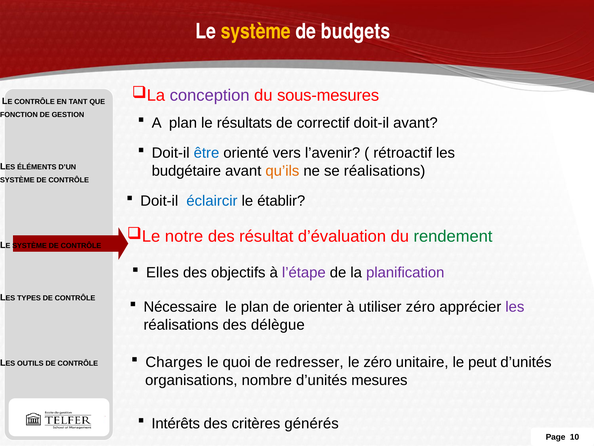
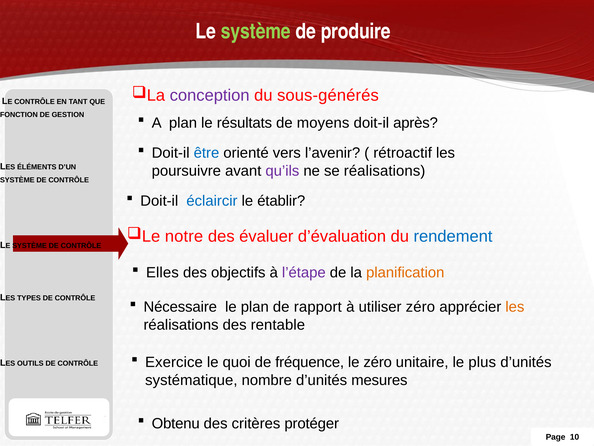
système at (256, 31) colour: yellow -> light green
budgets: budgets -> produire
sous-mesures: sous-mesures -> sous-générés
correctif: correctif -> moyens
doit-il avant: avant -> après
budgétaire: budgétaire -> poursuivre
qu’ils colour: orange -> purple
résultat: résultat -> évaluer
rendement colour: green -> blue
planification colour: purple -> orange
orienter: orienter -> rapport
les at (515, 307) colour: purple -> orange
délègue: délègue -> rentable
Charges: Charges -> Exercice
redresser: redresser -> fréquence
peut: peut -> plus
organisations: organisations -> systématique
Intérêts: Intérêts -> Obtenu
générés: générés -> protéger
